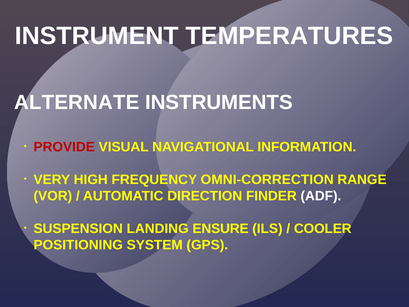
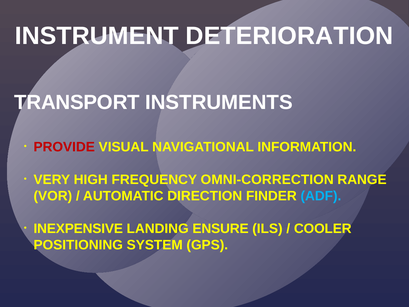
TEMPERATURES: TEMPERATURES -> DETERIORATION
ALTERNATE: ALTERNATE -> TRANSPORT
ADF colour: white -> light blue
SUSPENSION: SUSPENSION -> INEXPENSIVE
